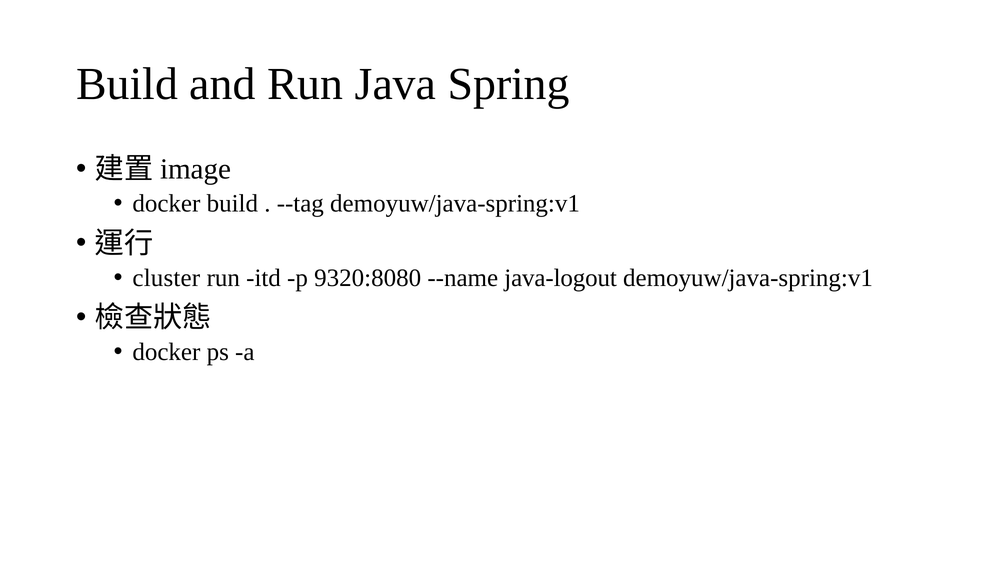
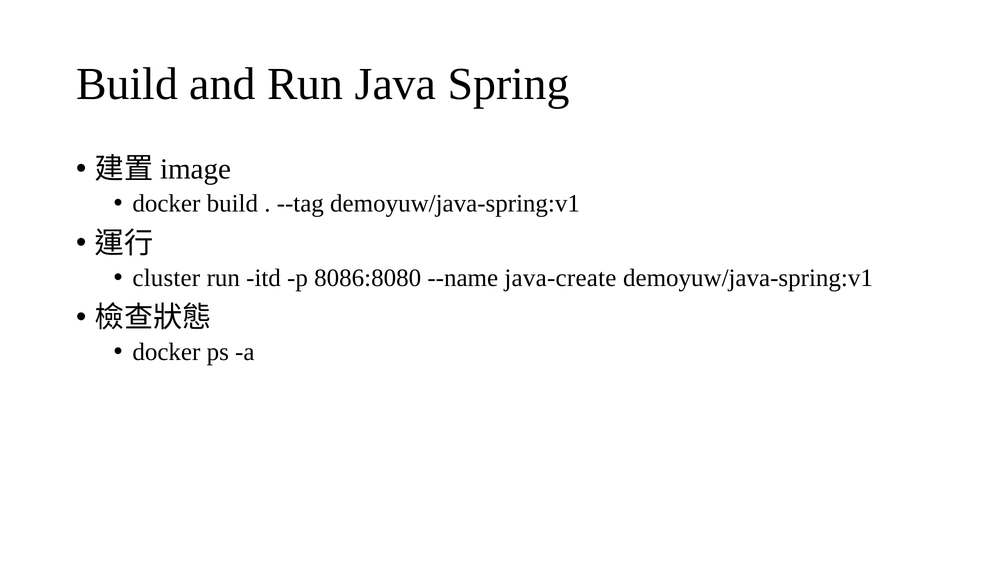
9320:8080: 9320:8080 -> 8086:8080
java-logout: java-logout -> java-create
